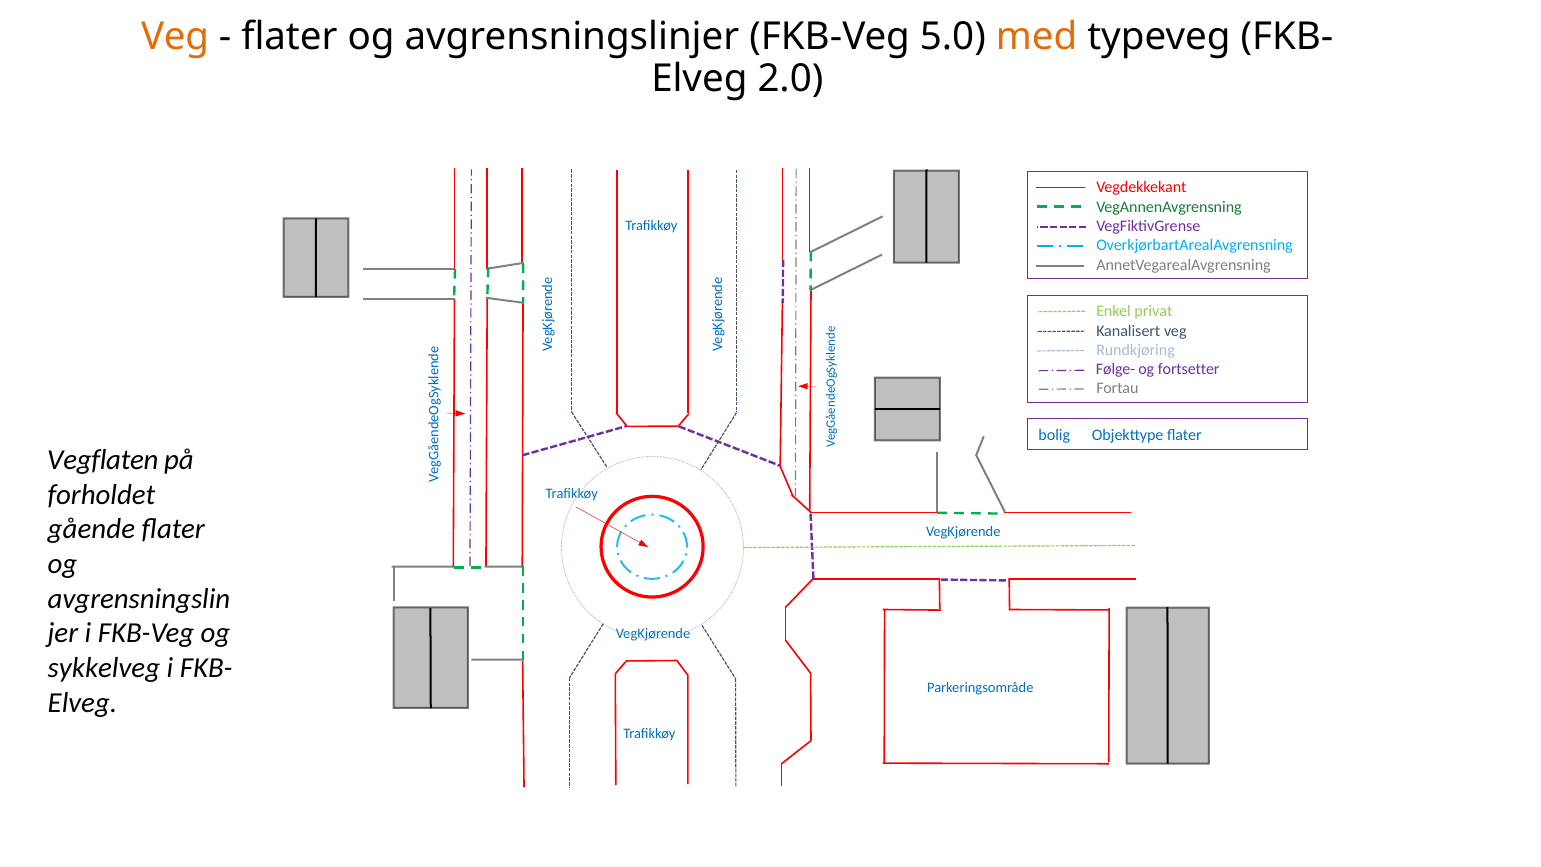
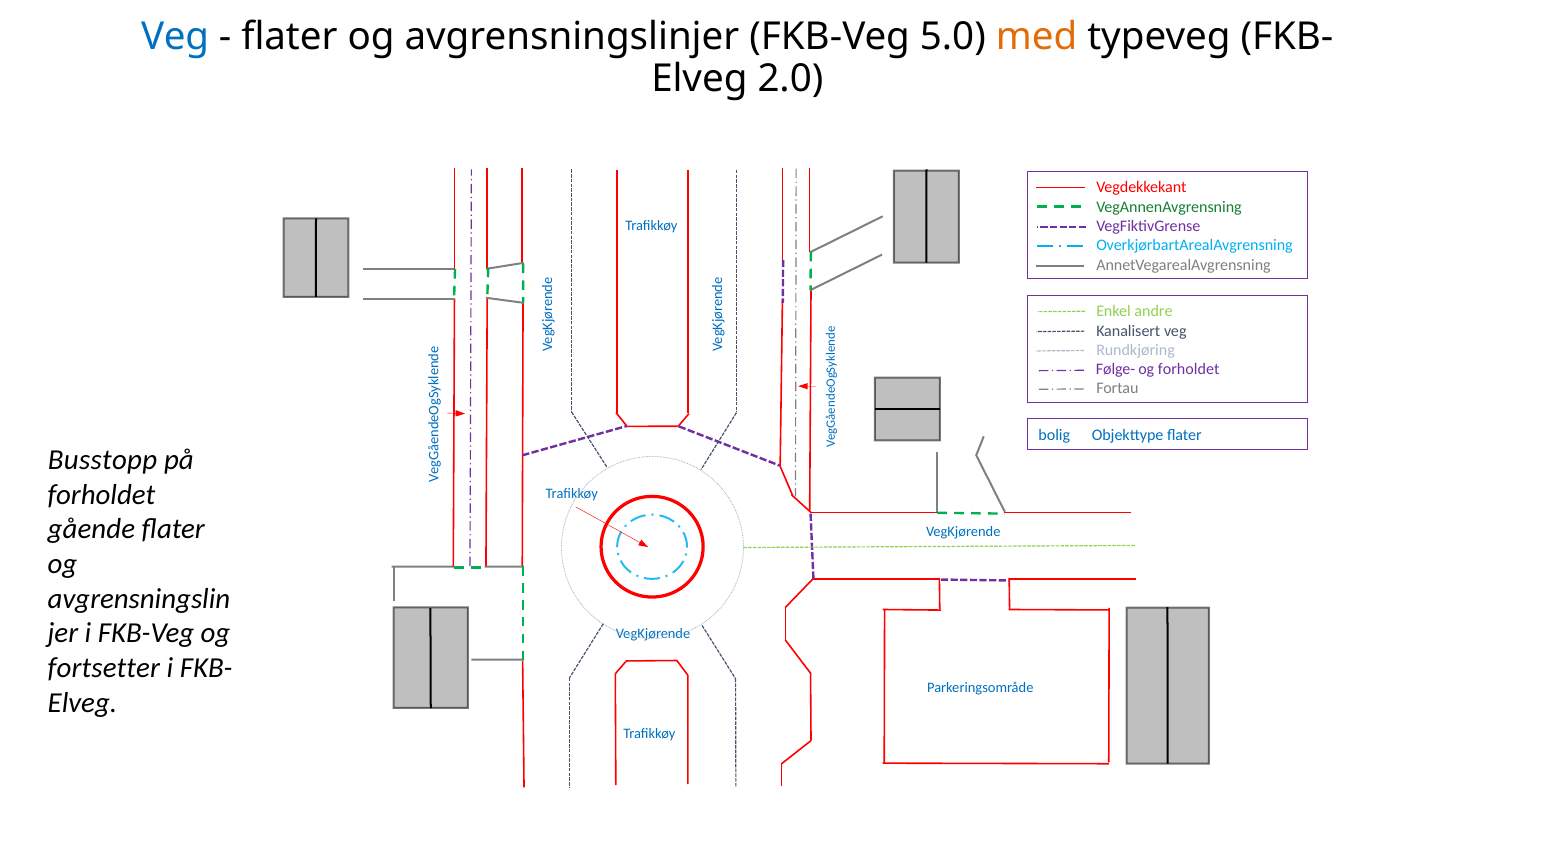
Veg at (175, 37) colour: orange -> blue
privat: privat -> andre
og fortsetter: fortsetter -> forholdet
Vegflaten: Vegflaten -> Busstopp
sykkelveg: sykkelveg -> fortsetter
